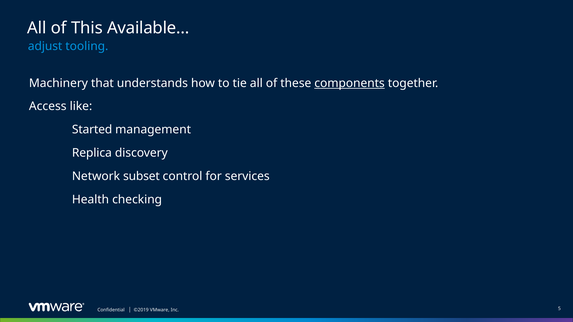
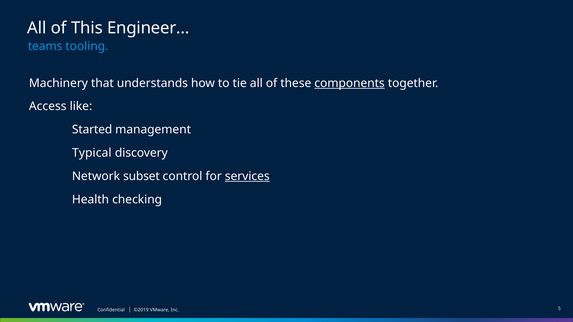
Available…: Available… -> Engineer…
adjust: adjust -> teams
Replica: Replica -> Typical
services underline: none -> present
